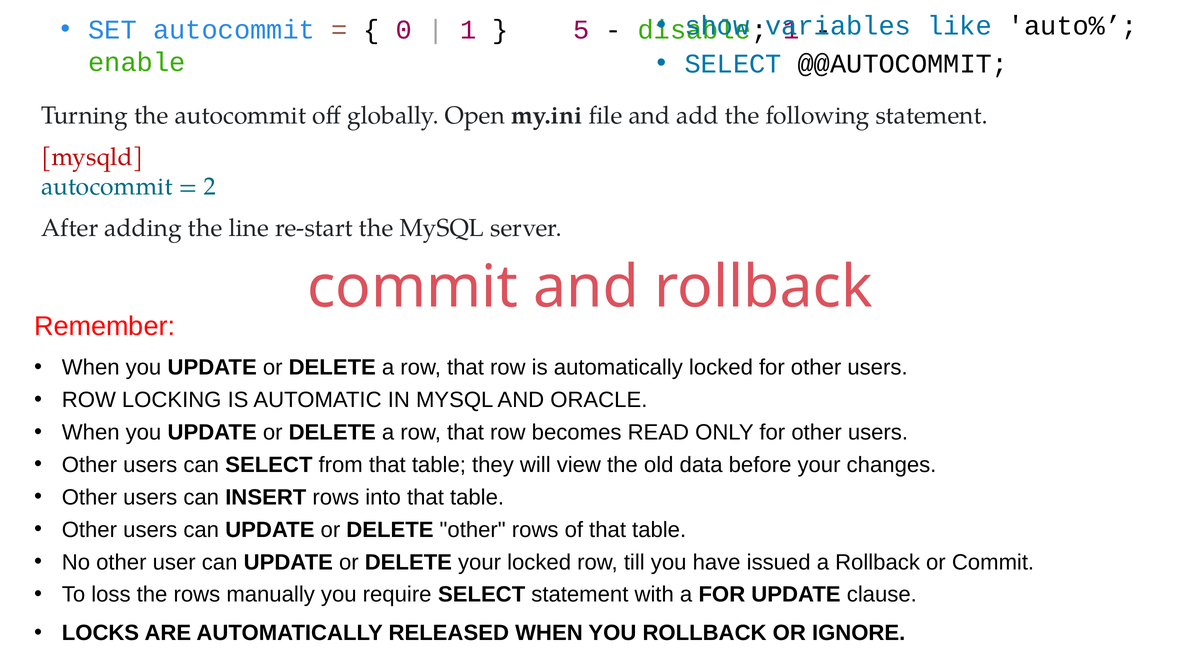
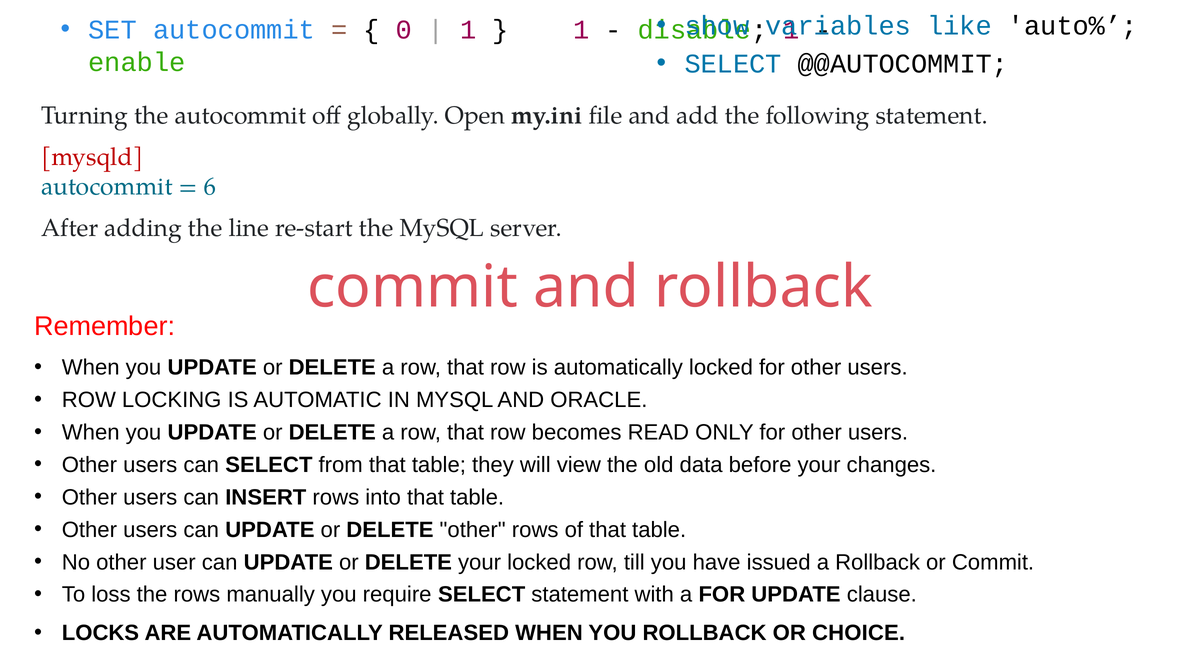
5 at (581, 30): 5 -> 1
2: 2 -> 6
IGNORE: IGNORE -> CHOICE
